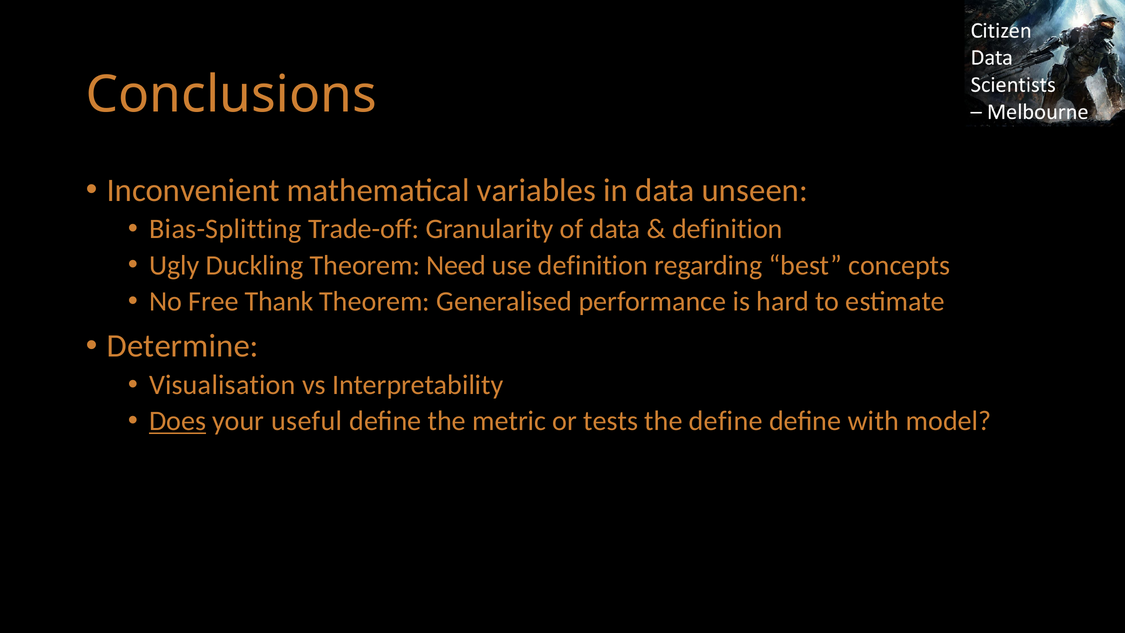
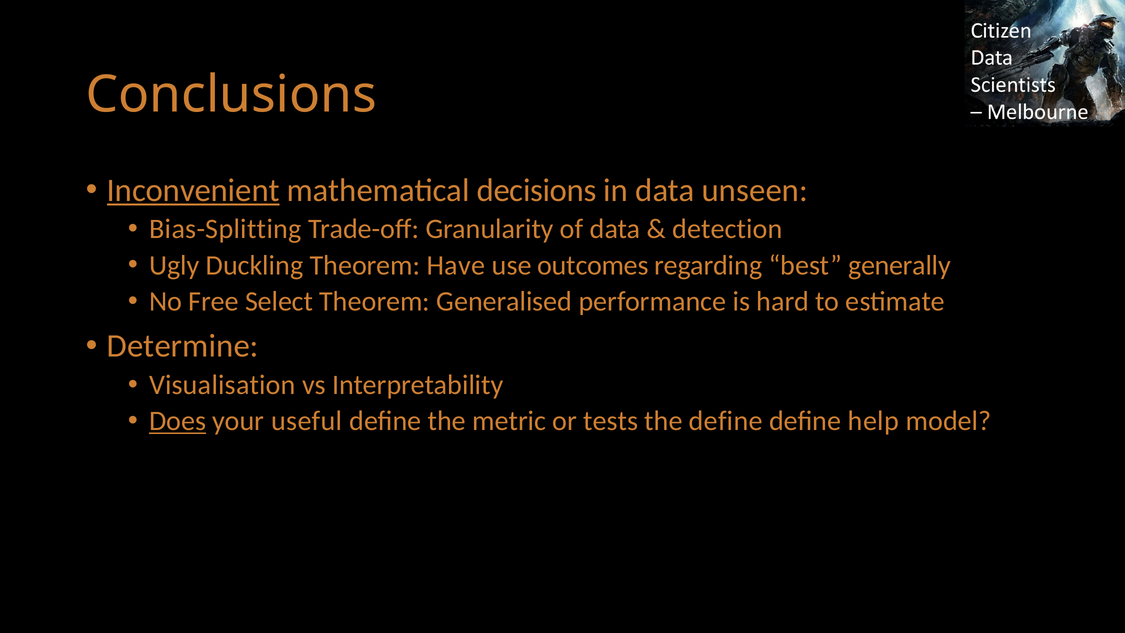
Inconvenient underline: none -> present
variables: variables -> decisions
definition at (727, 229): definition -> detection
Need: Need -> Have
use definition: definition -> outcomes
concepts: concepts -> generally
Thank: Thank -> Select
with: with -> help
